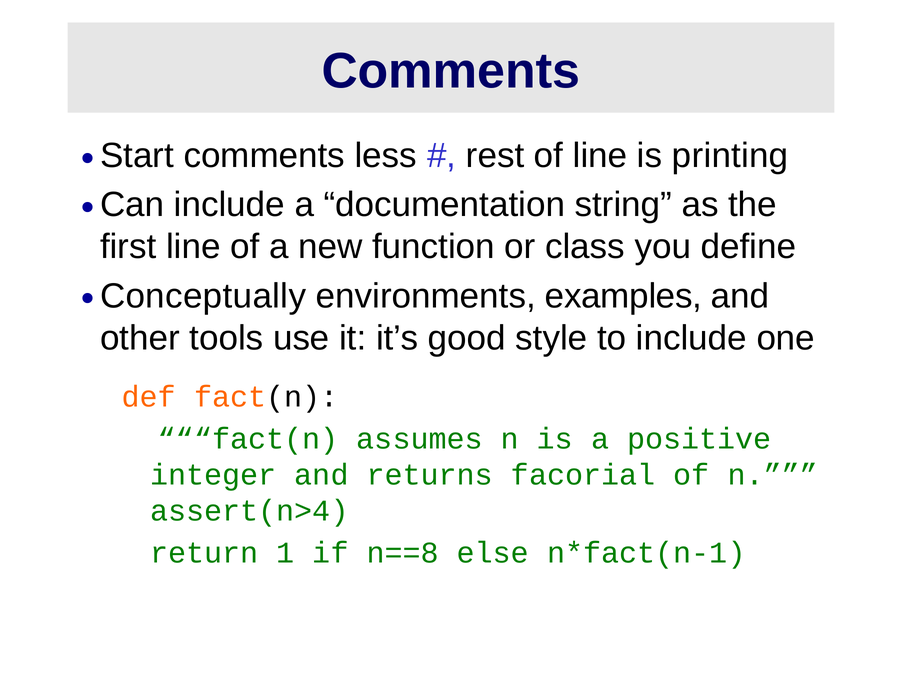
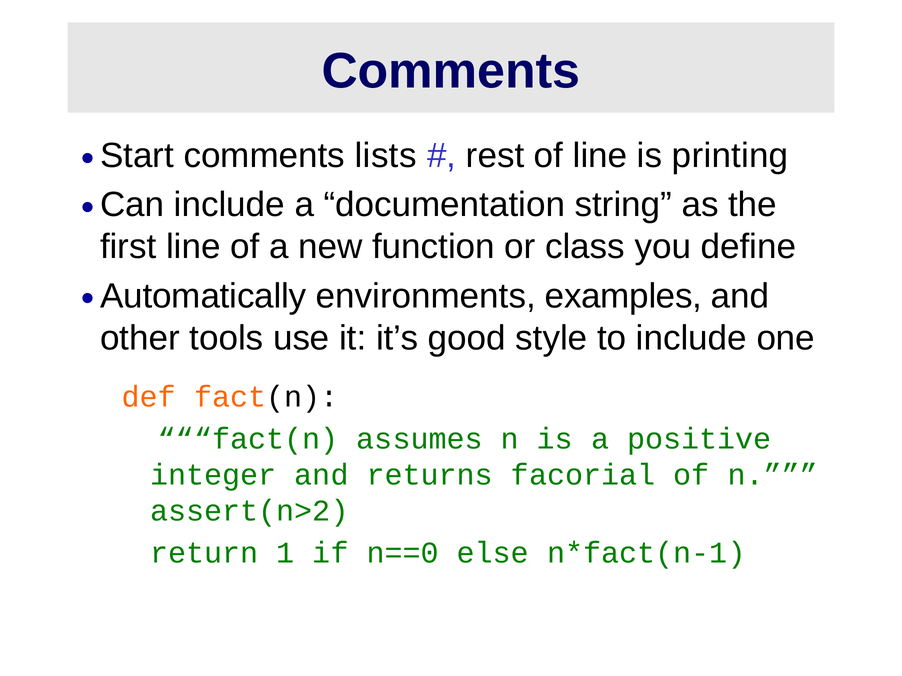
less: less -> lists
Conceptually: Conceptually -> Automatically
assert(n>4: assert(n>4 -> assert(n>2
n==8: n==8 -> n==0
